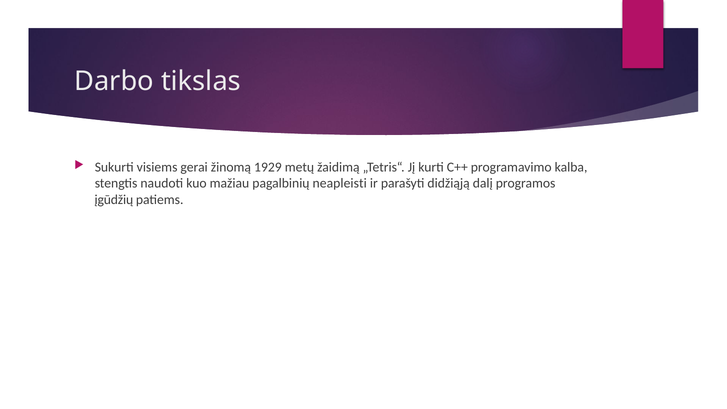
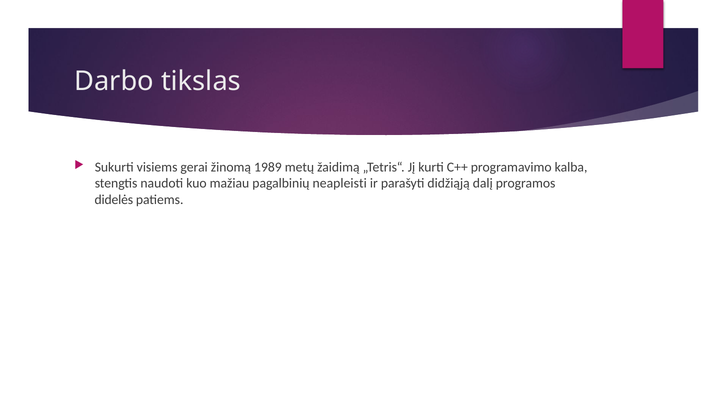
1929: 1929 -> 1989
įgūdžių: įgūdžių -> didelės
